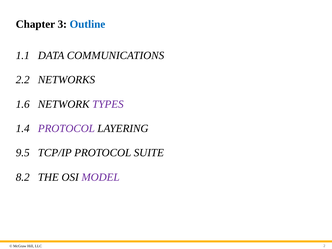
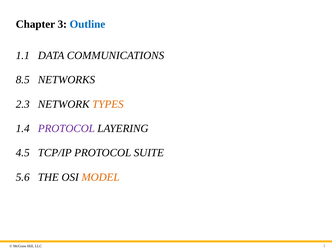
2.2: 2.2 -> 8.5
1.6: 1.6 -> 2.3
TYPES colour: purple -> orange
9.5: 9.5 -> 4.5
8.2: 8.2 -> 5.6
MODEL colour: purple -> orange
